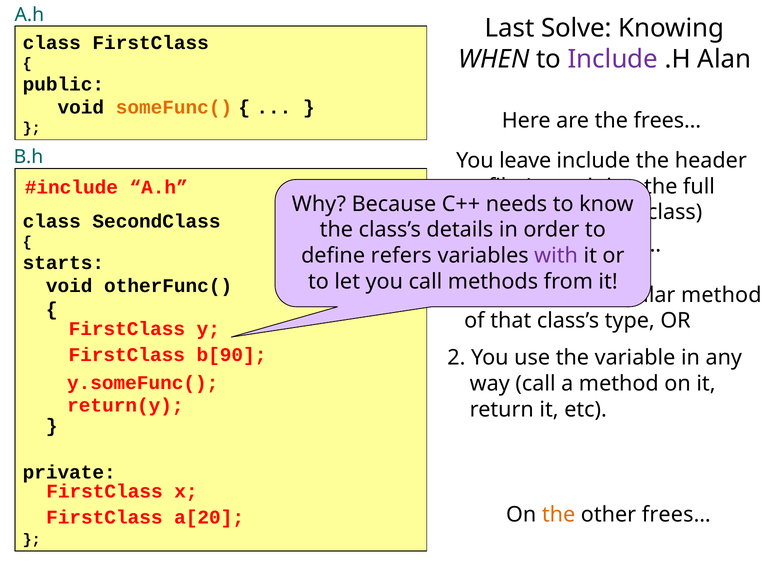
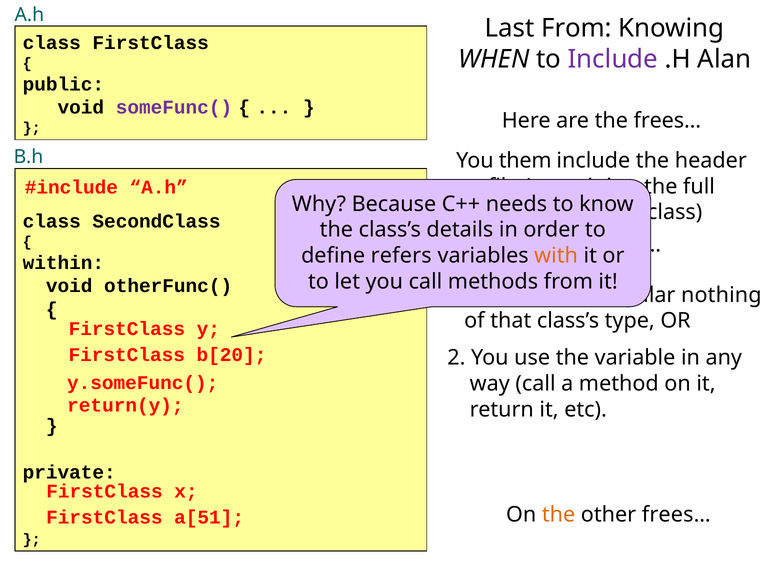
Last Solve: Solve -> From
someFunc( colour: orange -> purple
leave: leave -> them
with colour: purple -> orange
starts: starts -> within
method at (721, 295): method -> nothing
b[90: b[90 -> b[20
a[20: a[20 -> a[51
